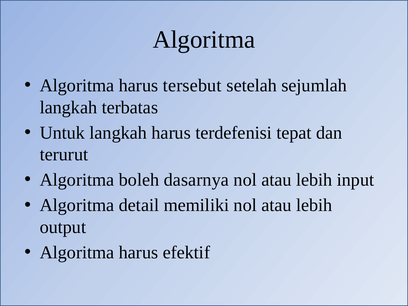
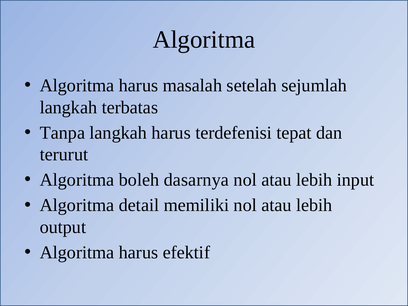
tersebut: tersebut -> masalah
Untuk: Untuk -> Tanpa
